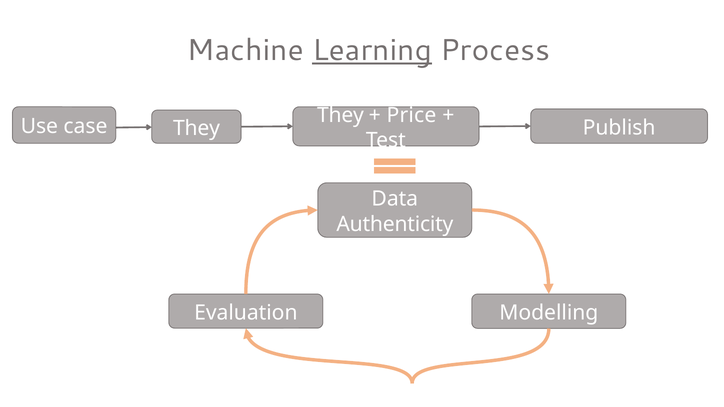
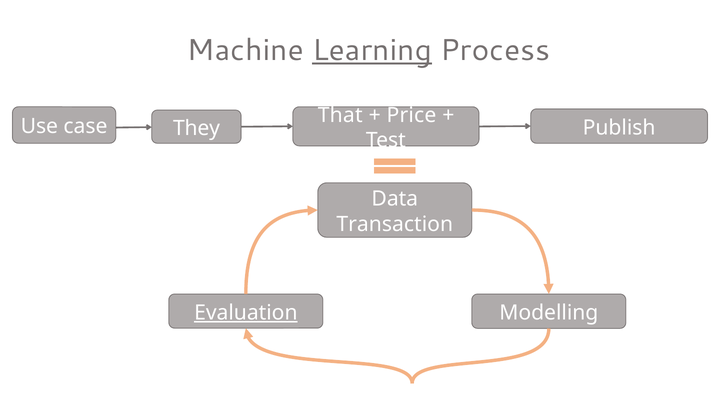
They at (340, 115): They -> That
Authenticity: Authenticity -> Transaction
Evaluation underline: none -> present
